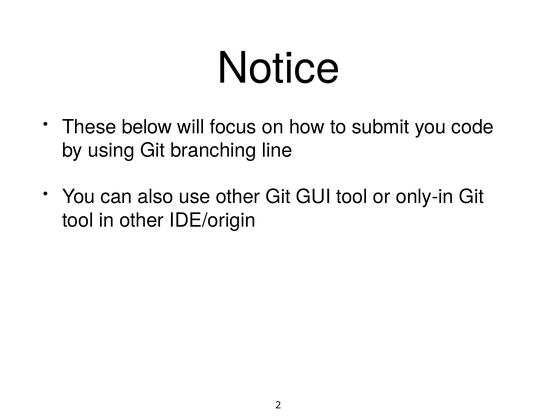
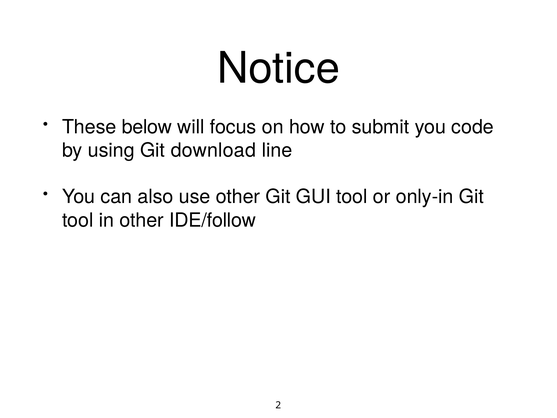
branching: branching -> download
IDE/origin: IDE/origin -> IDE/follow
